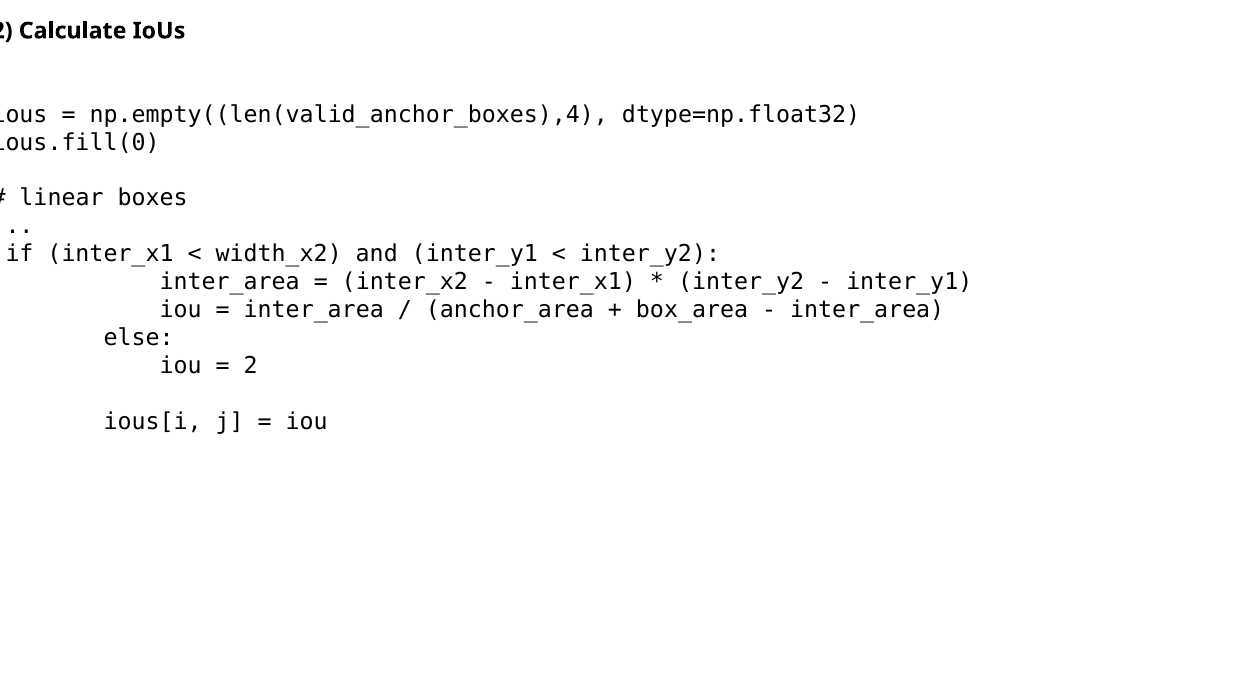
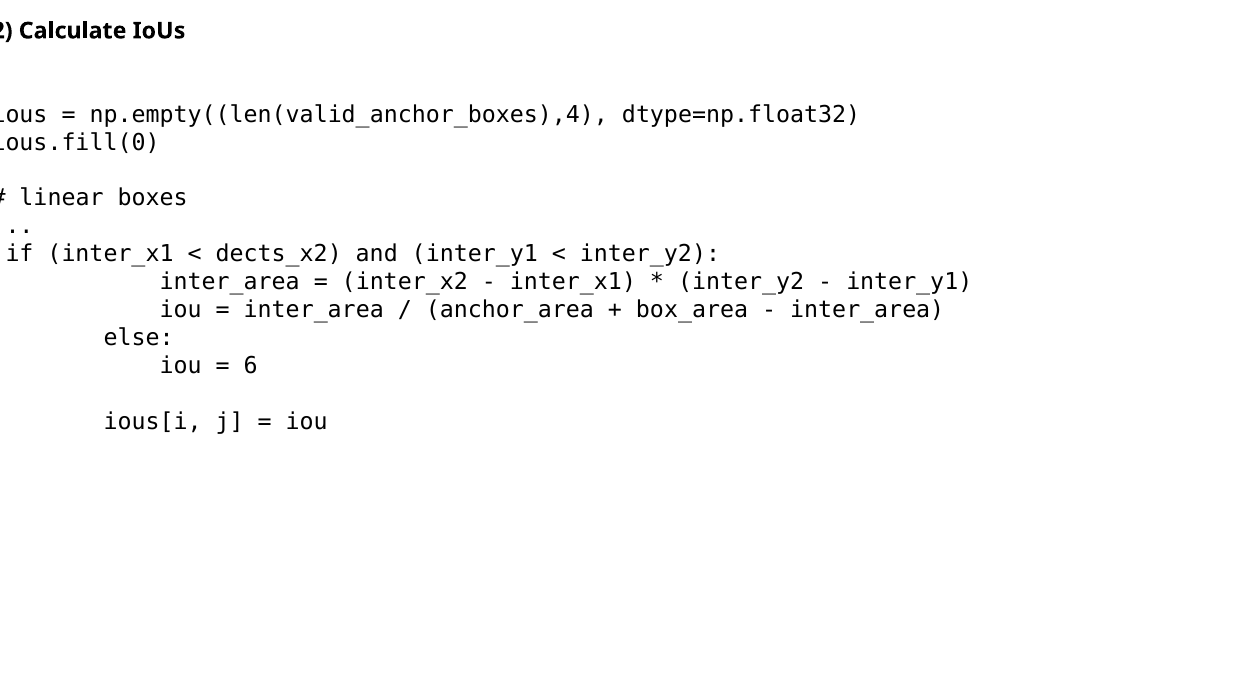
width_x2: width_x2 -> dects_x2
2 at (251, 366): 2 -> 6
